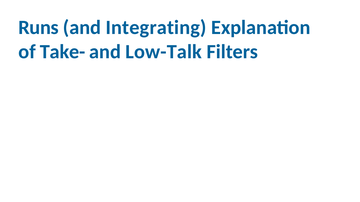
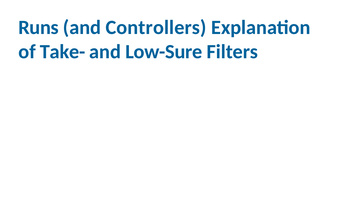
Integrating: Integrating -> Controllers
Low-Talk: Low-Talk -> Low-Sure
